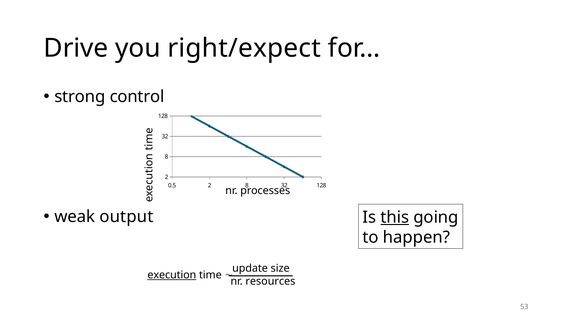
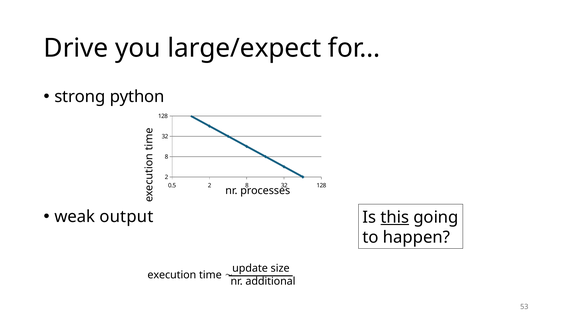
right/expect: right/expect -> large/expect
control: control -> python
execution underline: present -> none
resources: resources -> additional
